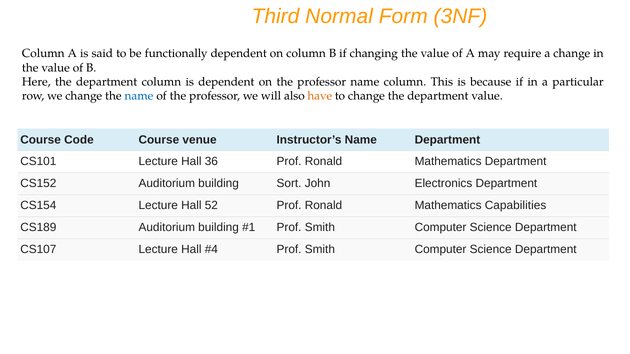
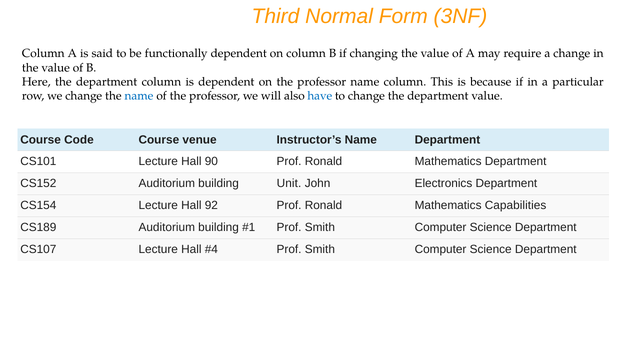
have colour: orange -> blue
36: 36 -> 90
Sort: Sort -> Unit
52: 52 -> 92
